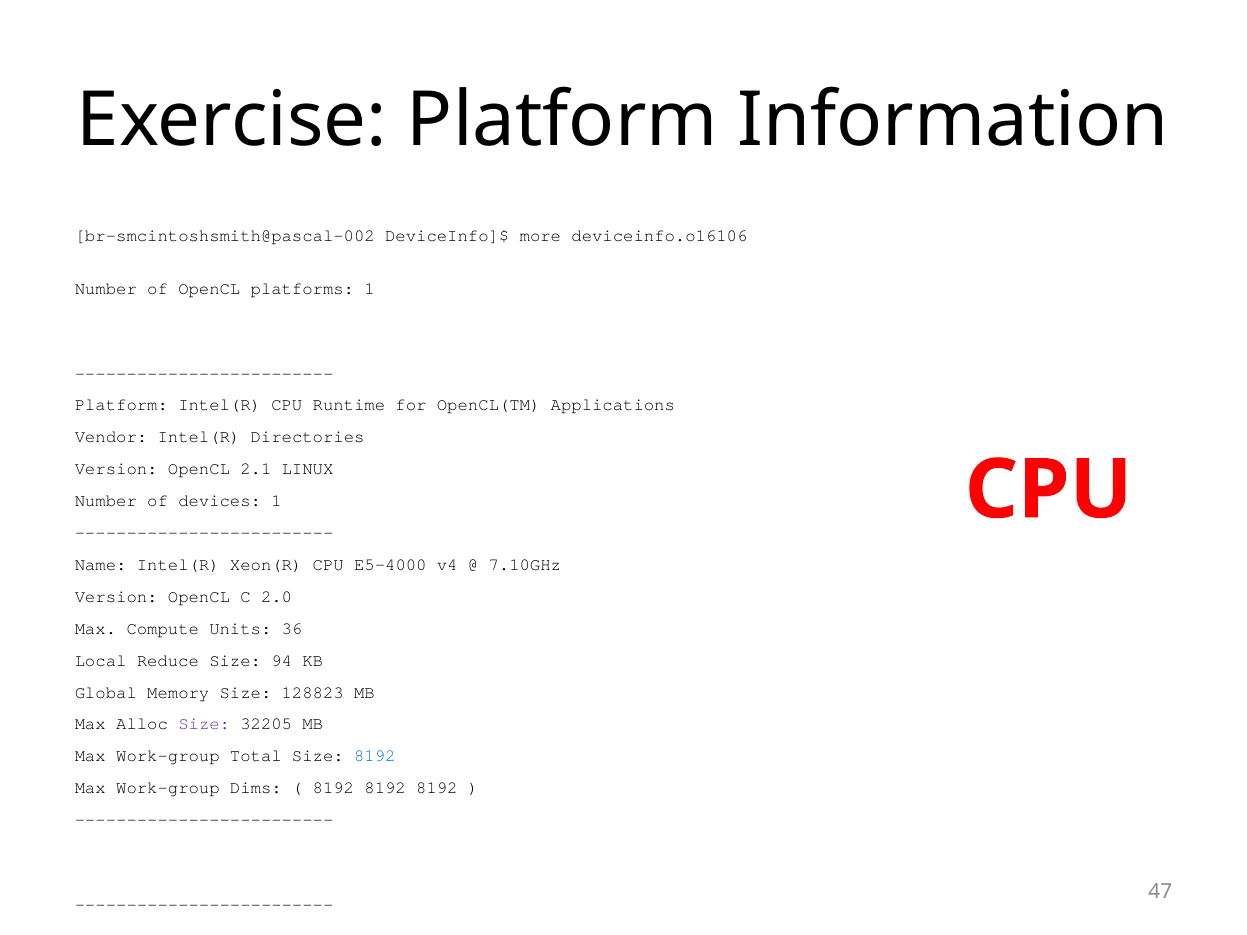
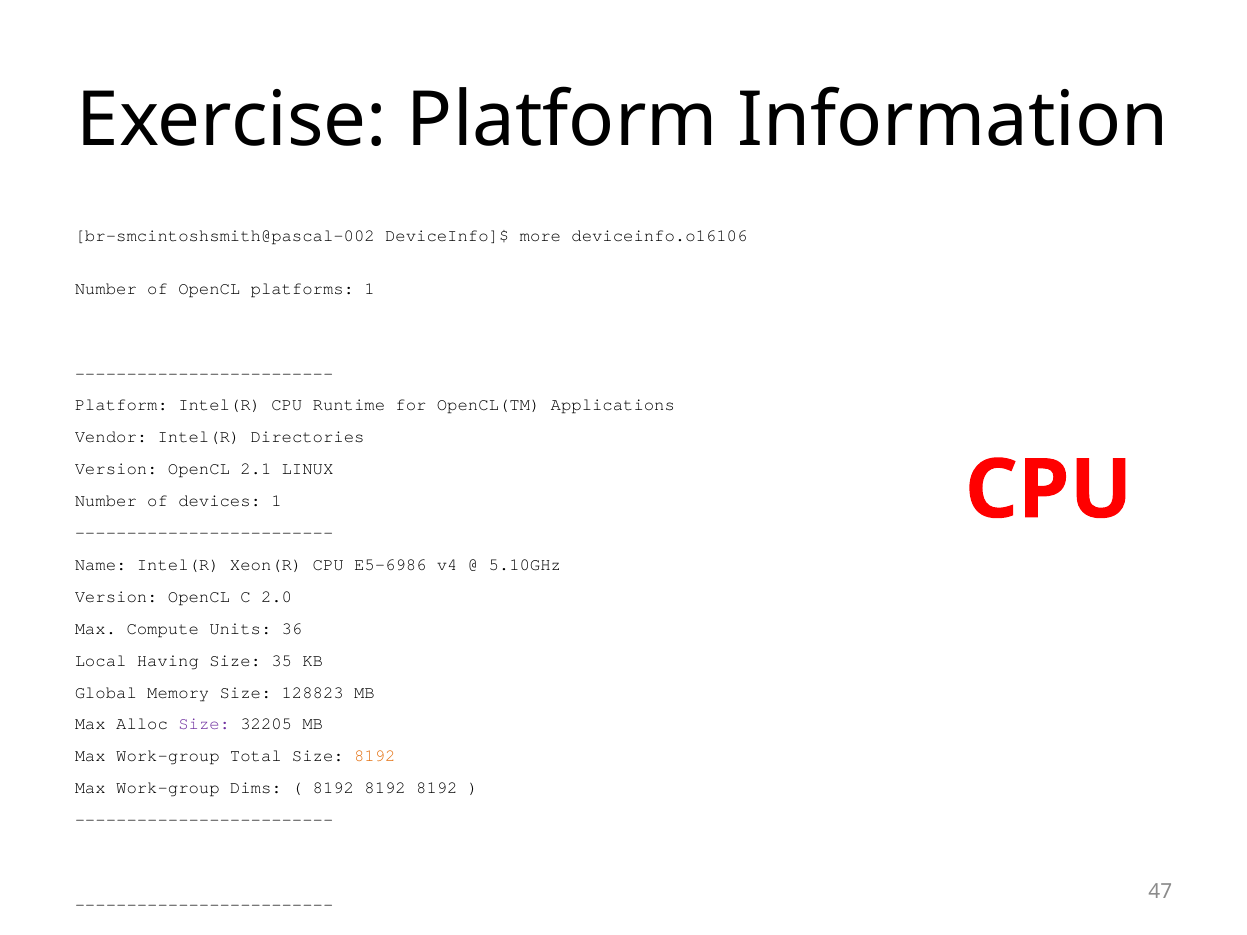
E5-4000: E5-4000 -> E5-6986
7.10GHz: 7.10GHz -> 5.10GHz
Reduce: Reduce -> Having
94: 94 -> 35
8192 at (375, 756) colour: blue -> orange
